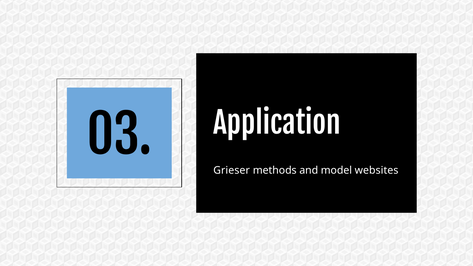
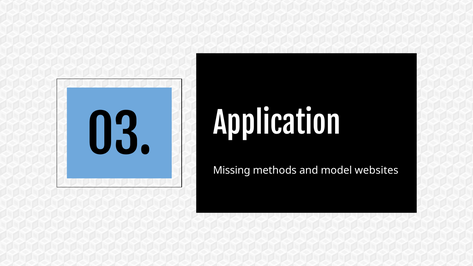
Grieser: Grieser -> Missing
